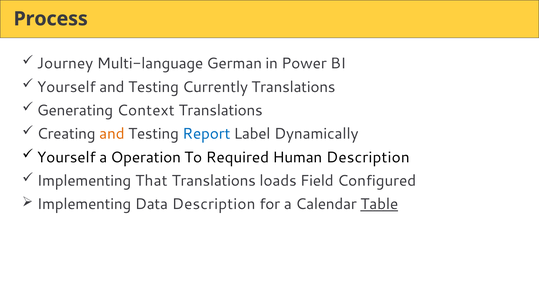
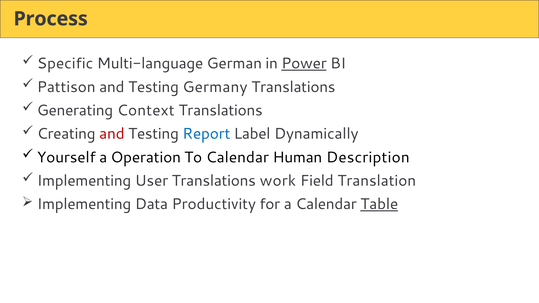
Journey: Journey -> Specific
Power underline: none -> present
Yourself at (66, 87): Yourself -> Pattison
Currently: Currently -> Germany
and at (112, 134) colour: orange -> red
To Required: Required -> Calendar
That: That -> User
loads: loads -> work
Configured: Configured -> Translation
Data Description: Description -> Productivity
